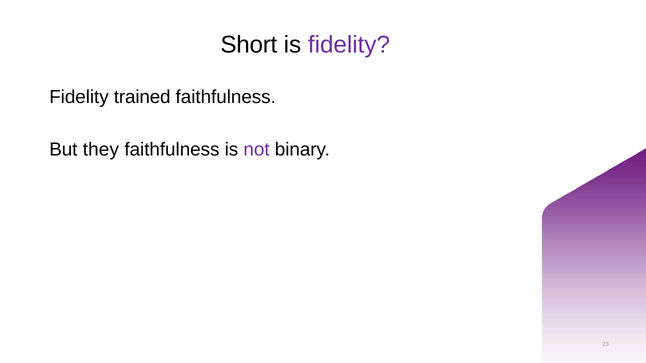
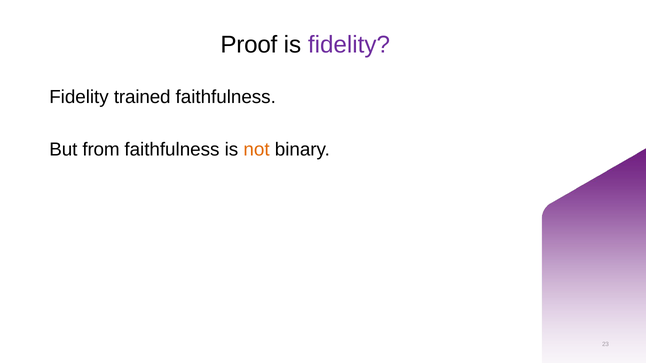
Short: Short -> Proof
they: they -> from
not colour: purple -> orange
